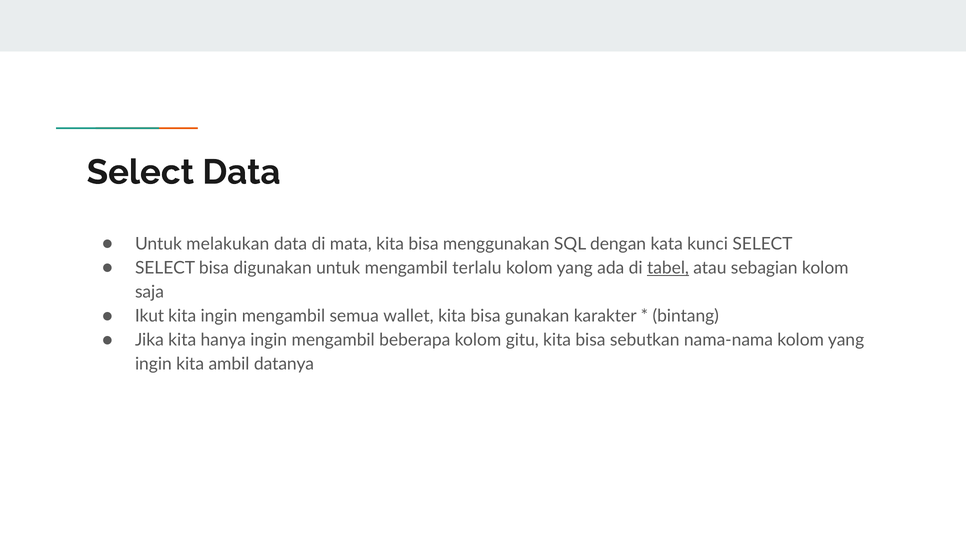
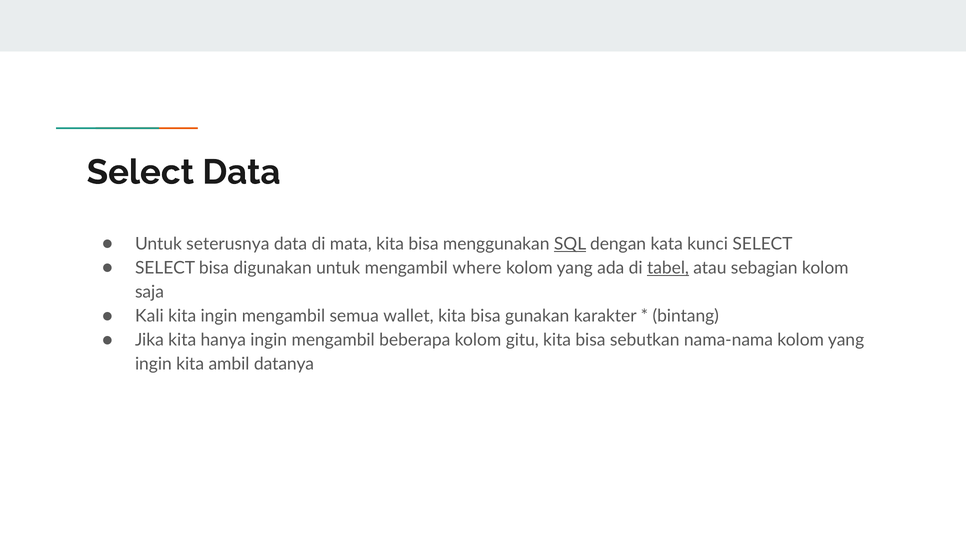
melakukan: melakukan -> seterusnya
SQL underline: none -> present
terlalu: terlalu -> where
Ikut: Ikut -> Kali
